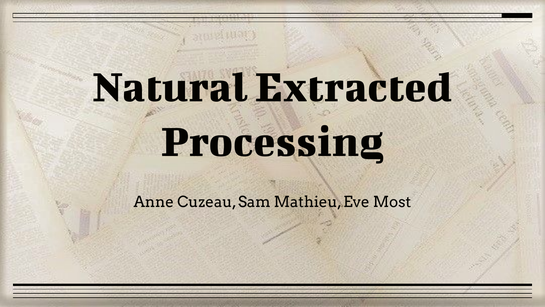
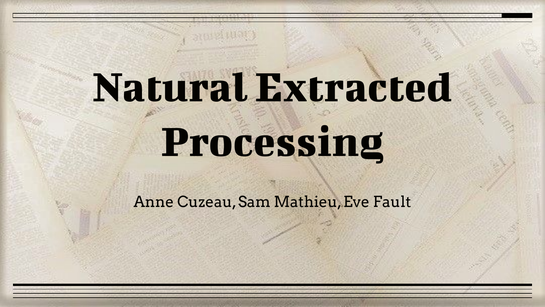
Most: Most -> Fault
